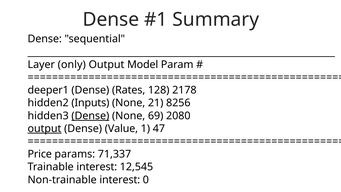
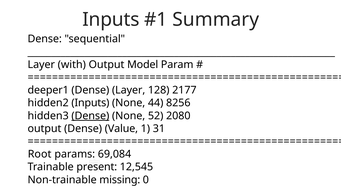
Dense at (111, 20): Dense -> Inputs
only: only -> with
Dense Rates: Rates -> Layer
2178: 2178 -> 2177
21: 21 -> 44
69: 69 -> 52
output at (44, 128) underline: present -> none
47: 47 -> 31
Price: Price -> Root
71,337: 71,337 -> 69,084
Trainable interest: interest -> present
Non-trainable interest: interest -> missing
